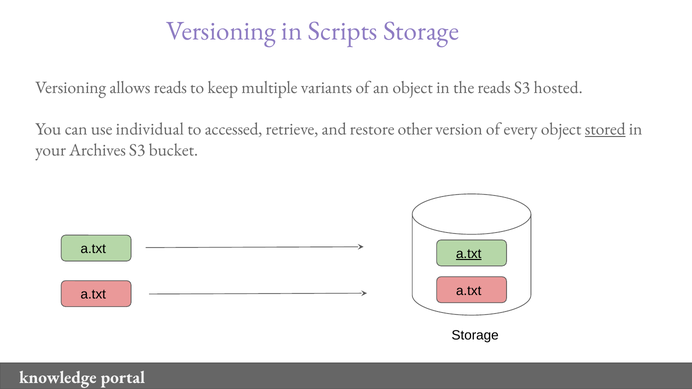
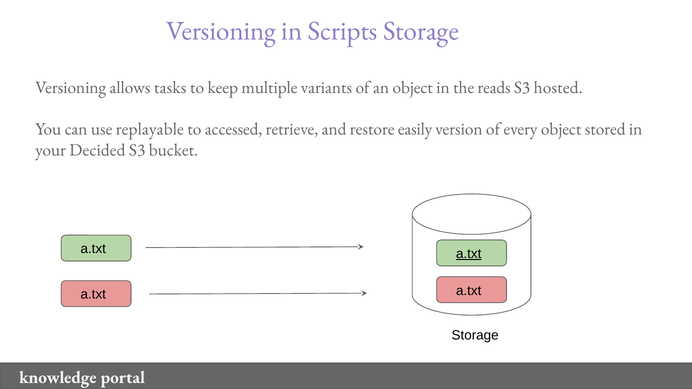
allows reads: reads -> tasks
individual: individual -> replayable
other: other -> easily
stored underline: present -> none
Archives: Archives -> Decided
